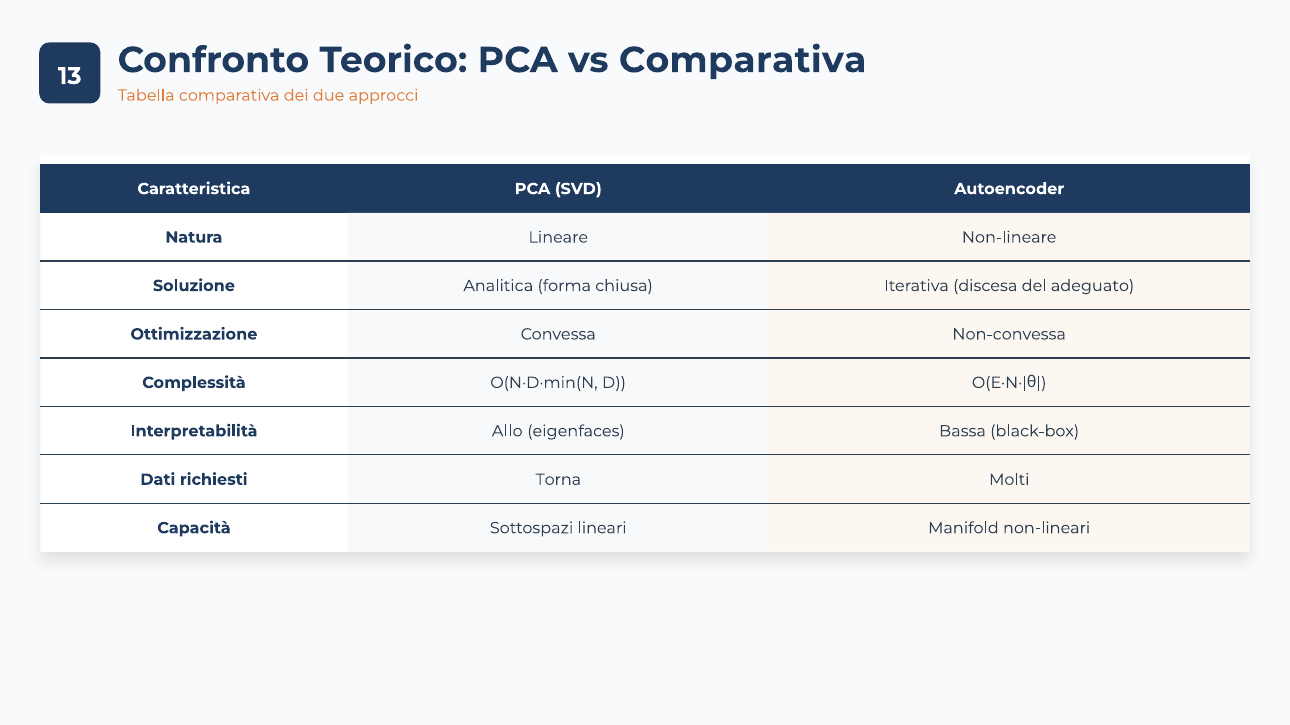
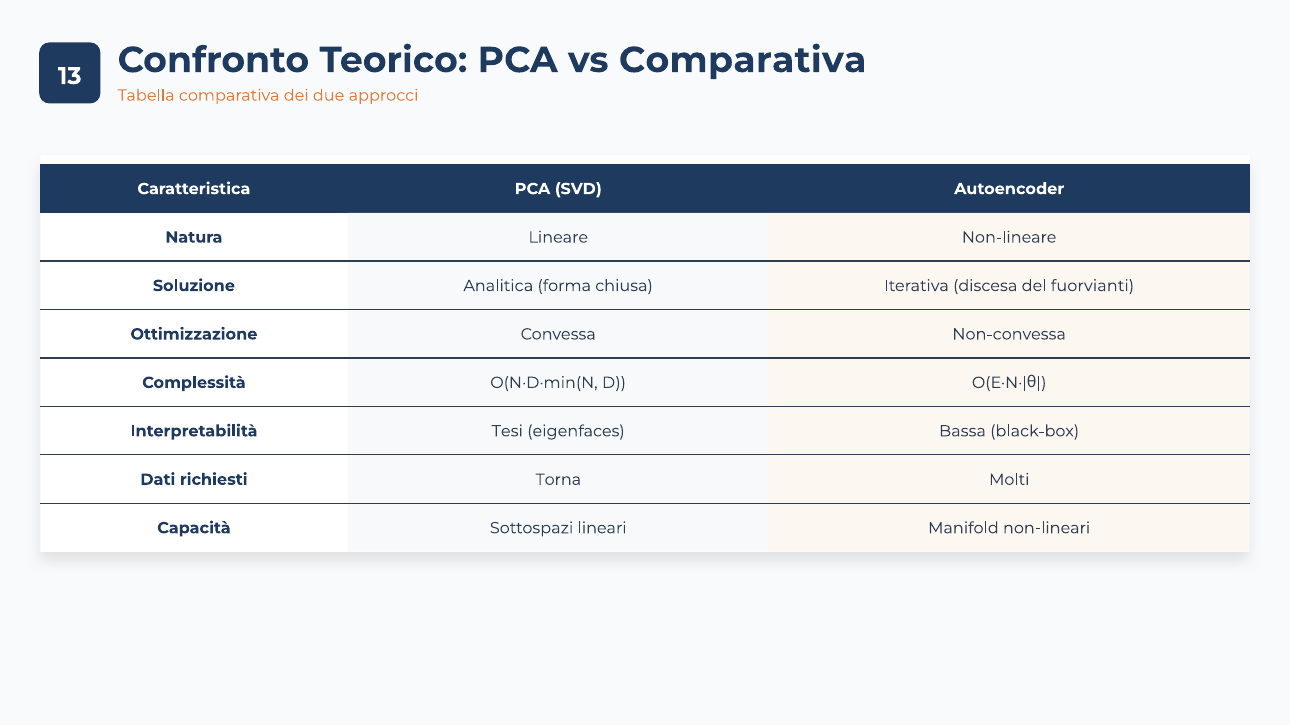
adeguato: adeguato -> fuorvianti
Allo: Allo -> Tesi
